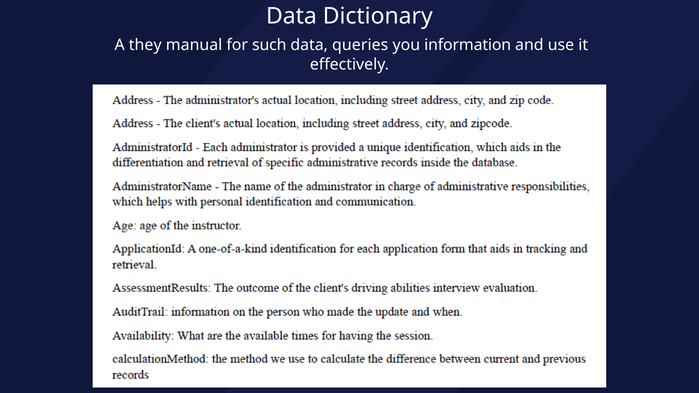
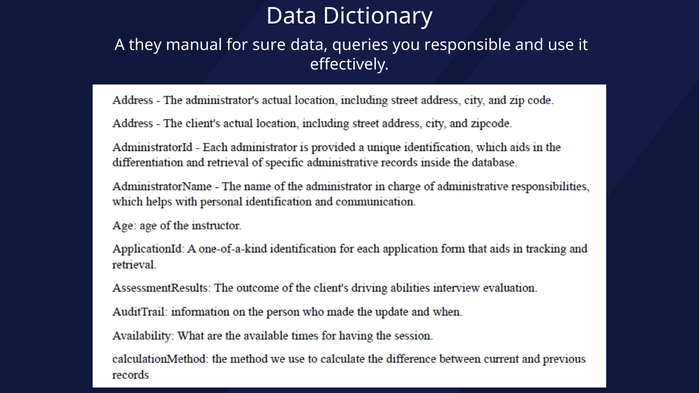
such: such -> sure
information: information -> responsible
